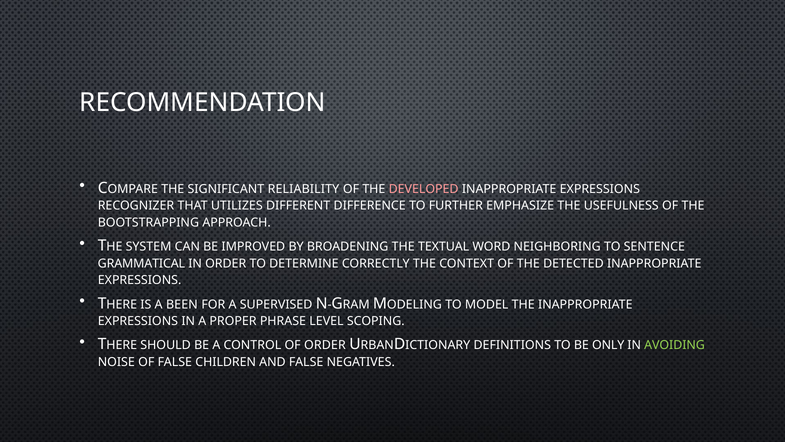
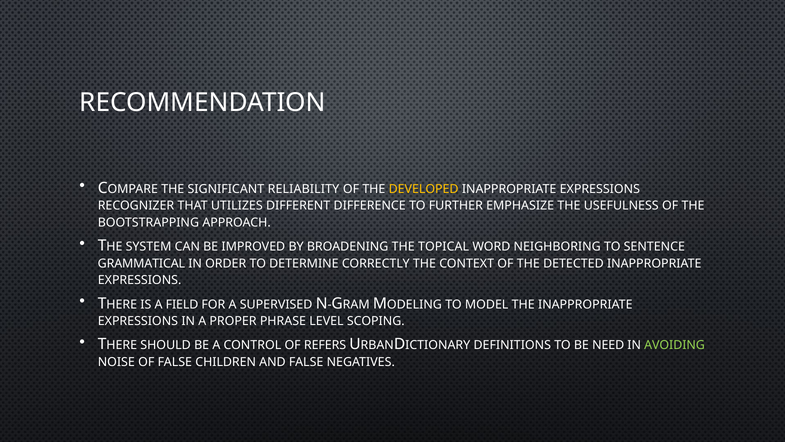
DEVELOPED colour: pink -> yellow
TEXTUAL: TEXTUAL -> TOPICAL
BEEN: BEEN -> FIELD
OF ORDER: ORDER -> REFERS
ONLY: ONLY -> NEED
